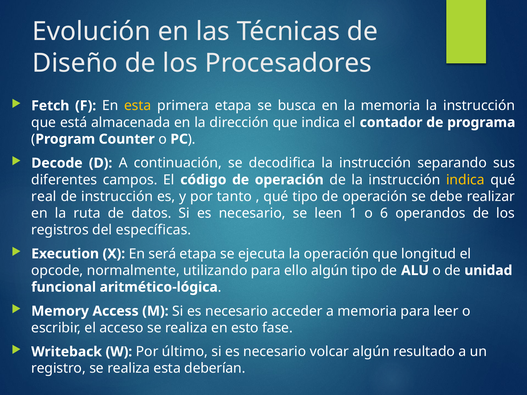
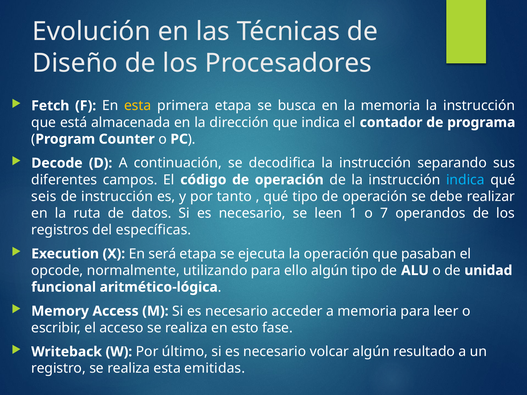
indica at (465, 180) colour: yellow -> light blue
real: real -> seis
6: 6 -> 7
longitud: longitud -> pasaban
deberían: deberían -> emitidas
